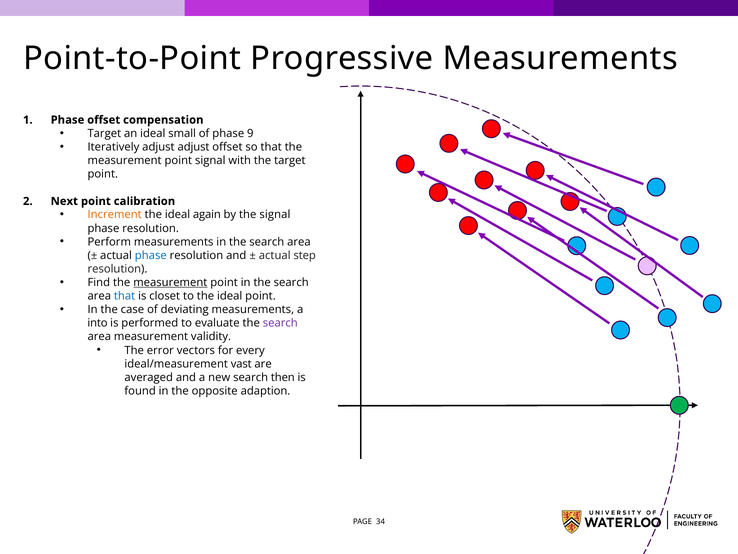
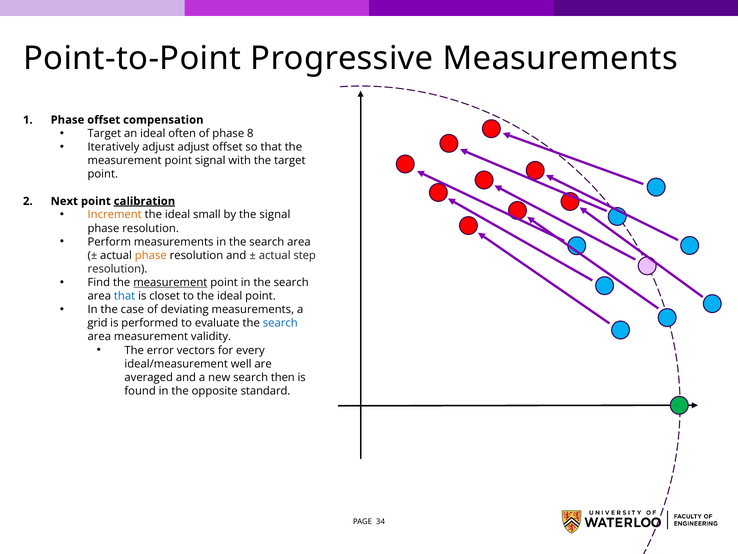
small: small -> often
9: 9 -> 8
calibration underline: none -> present
again: again -> small
phase at (151, 255) colour: blue -> orange
into: into -> grid
search at (280, 323) colour: purple -> blue
vast: vast -> well
adaption: adaption -> standard
